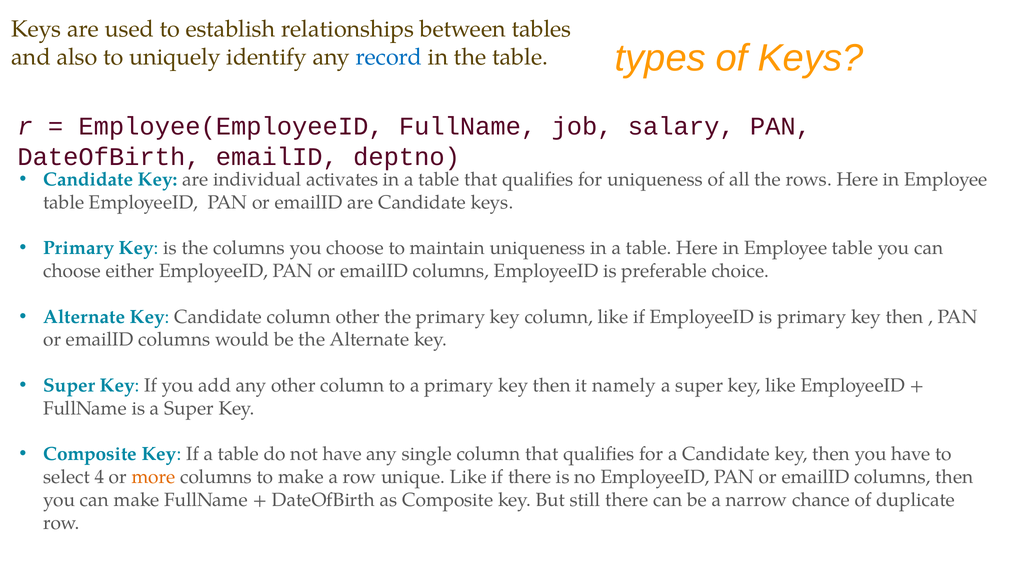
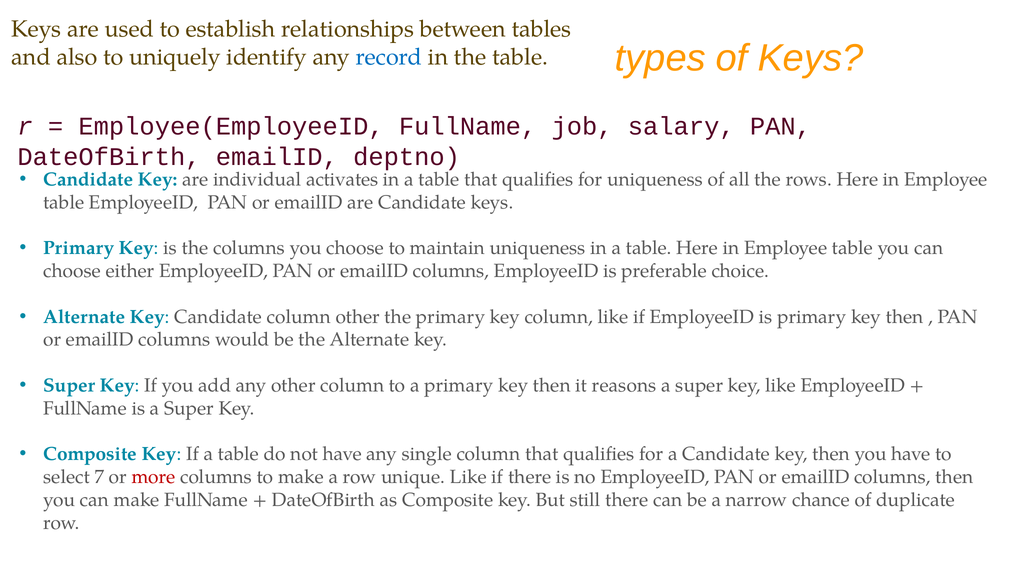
namely: namely -> reasons
4: 4 -> 7
more colour: orange -> red
